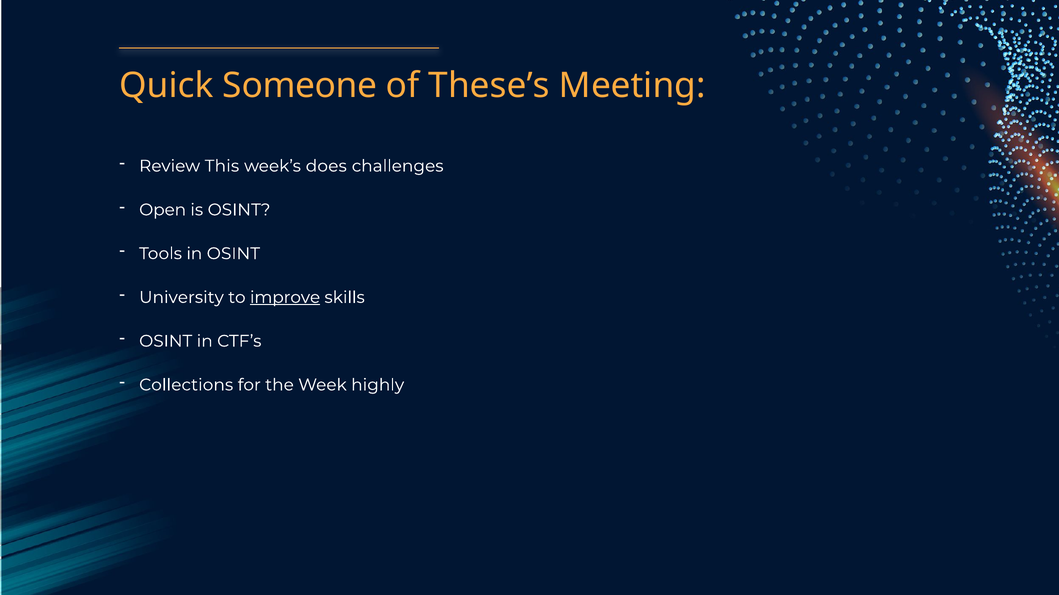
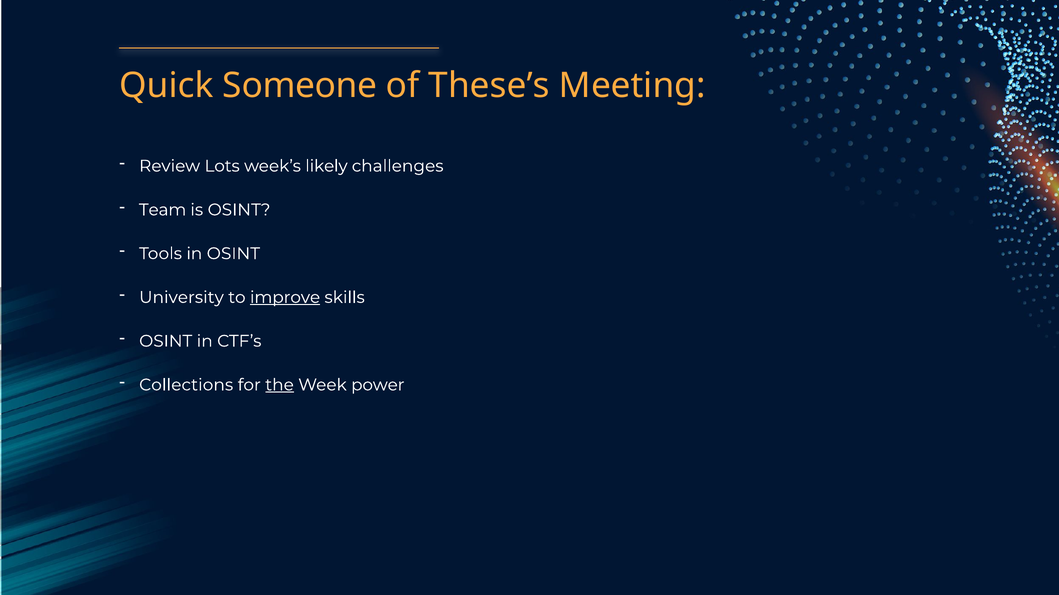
This: This -> Lots
does: does -> likely
Open: Open -> Team
the underline: none -> present
highly: highly -> power
